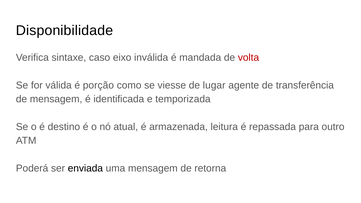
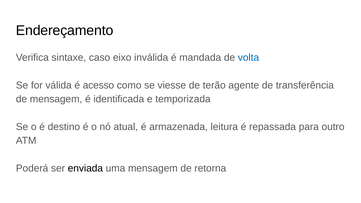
Disponibilidade: Disponibilidade -> Endereçamento
volta colour: red -> blue
porção: porção -> acesso
lugar: lugar -> terão
